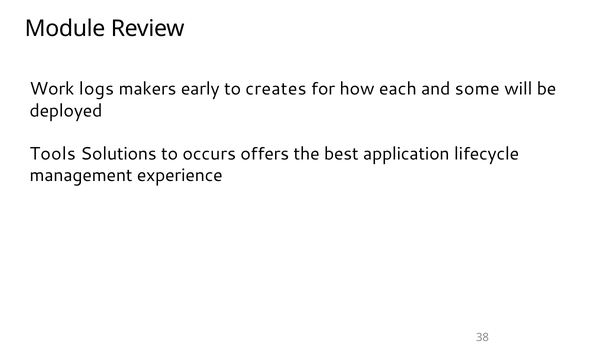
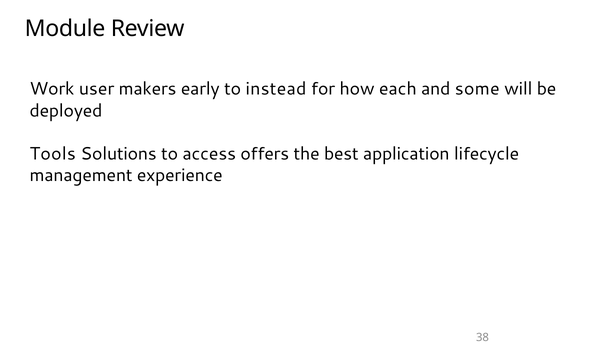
logs: logs -> user
creates: creates -> instead
occurs: occurs -> access
